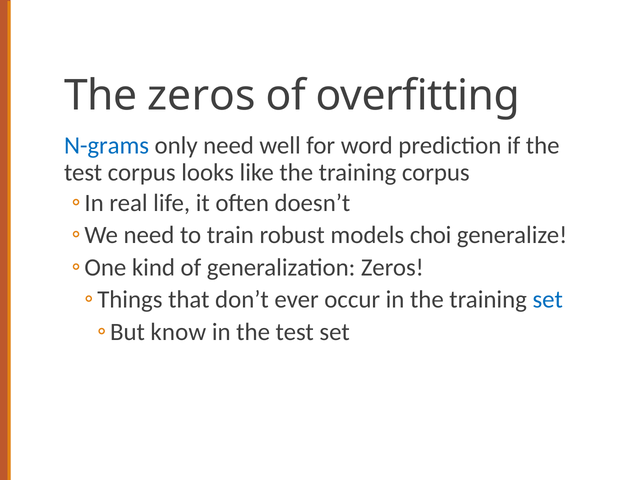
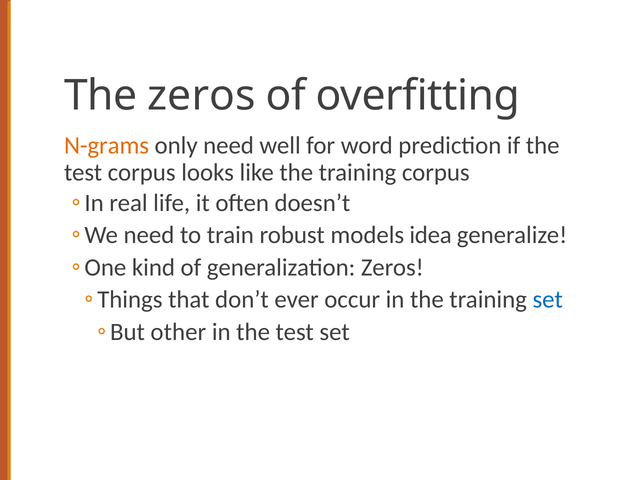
N-grams colour: blue -> orange
choi: choi -> idea
know: know -> other
